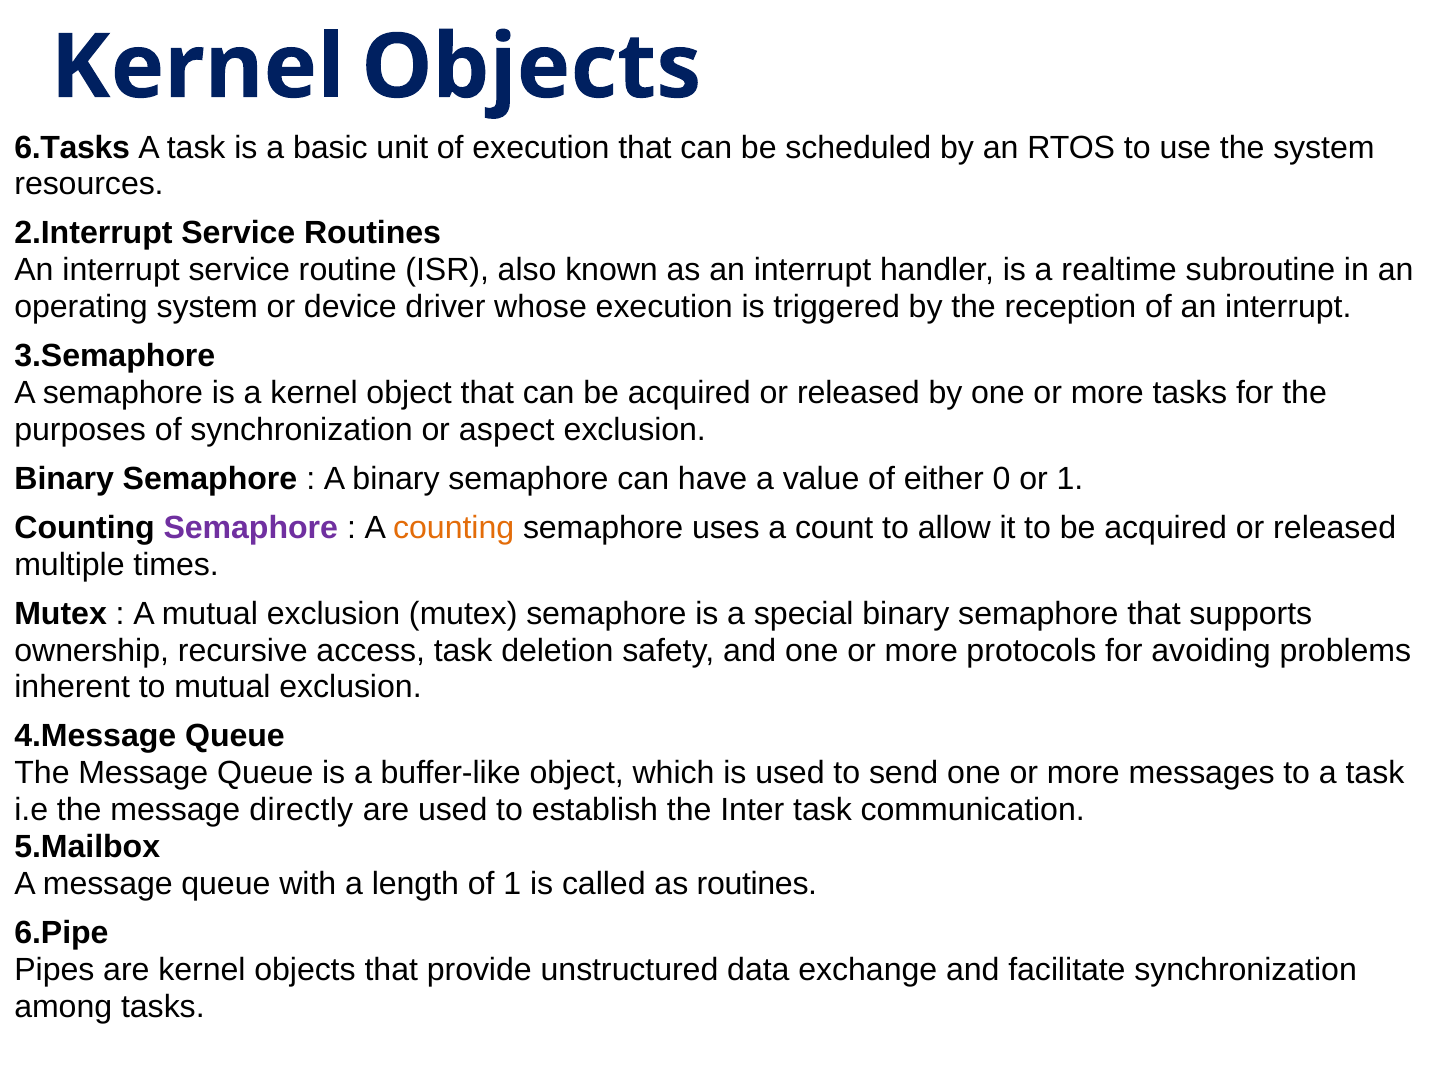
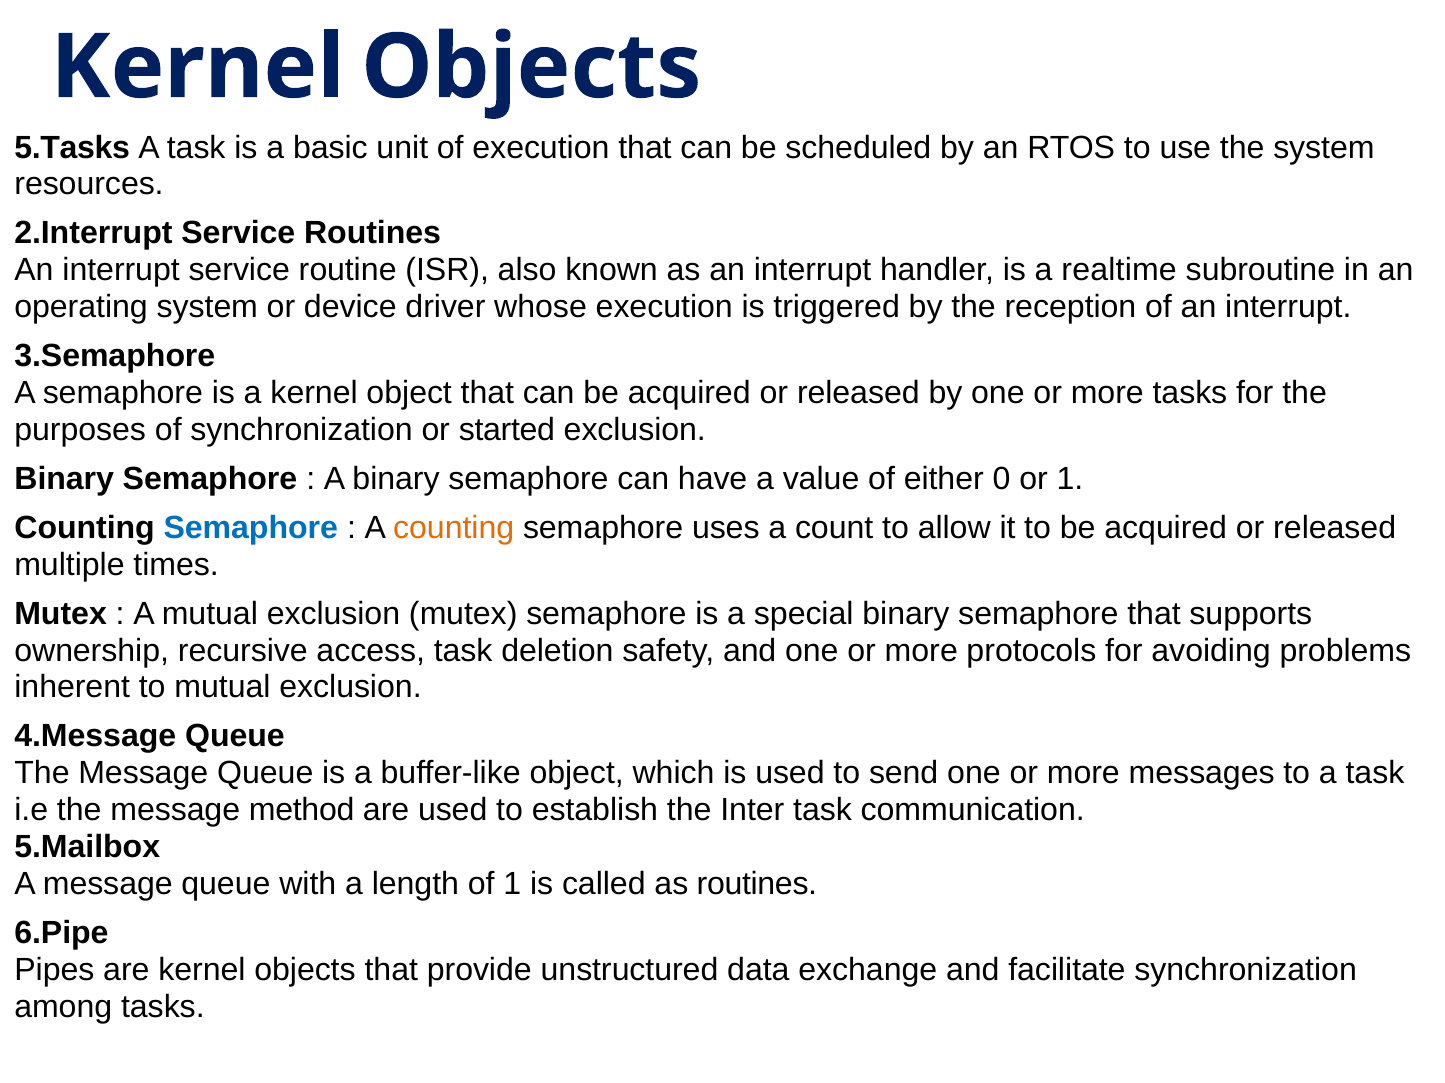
6.Tasks: 6.Tasks -> 5.Tasks
aspect: aspect -> started
Semaphore at (251, 528) colour: purple -> blue
directly: directly -> method
